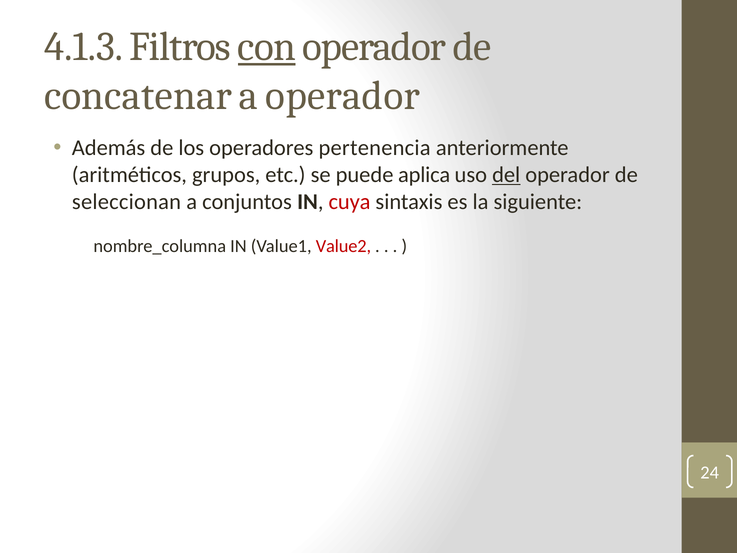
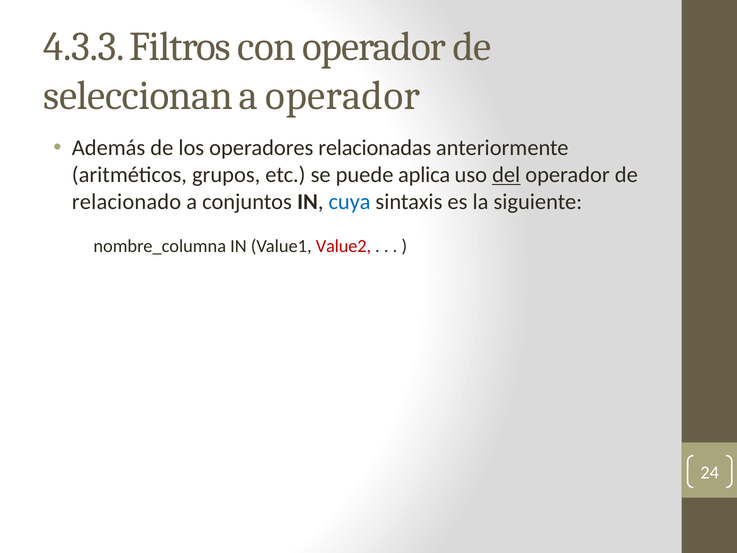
4.1.3: 4.1.3 -> 4.3.3
con underline: present -> none
concatenar: concatenar -> seleccionan
pertenencia: pertenencia -> relacionadas
seleccionan: seleccionan -> relacionado
cuya colour: red -> blue
